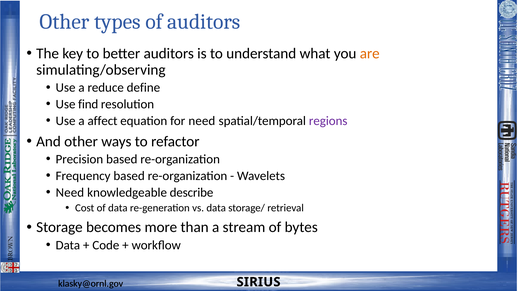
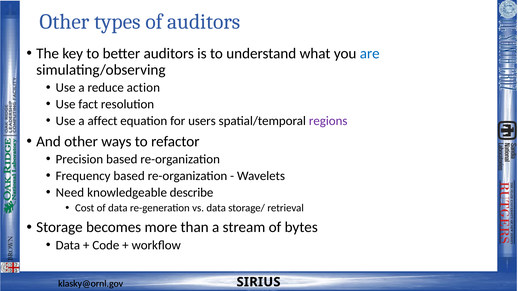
are colour: orange -> blue
define: define -> action
find: find -> fact
for need: need -> users
